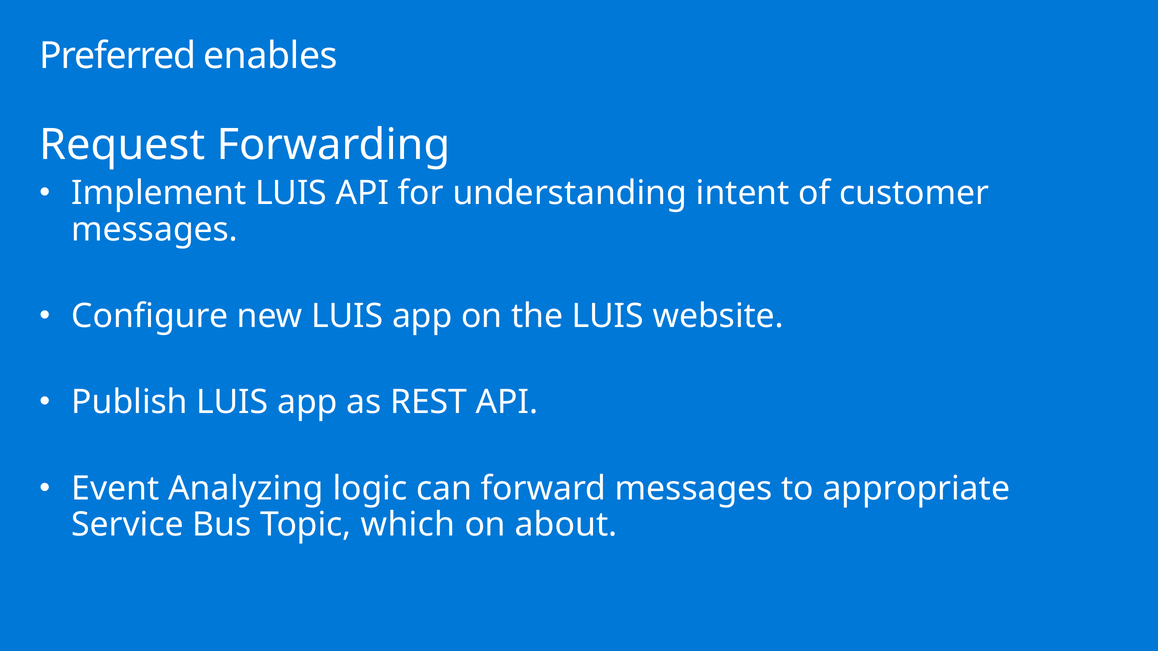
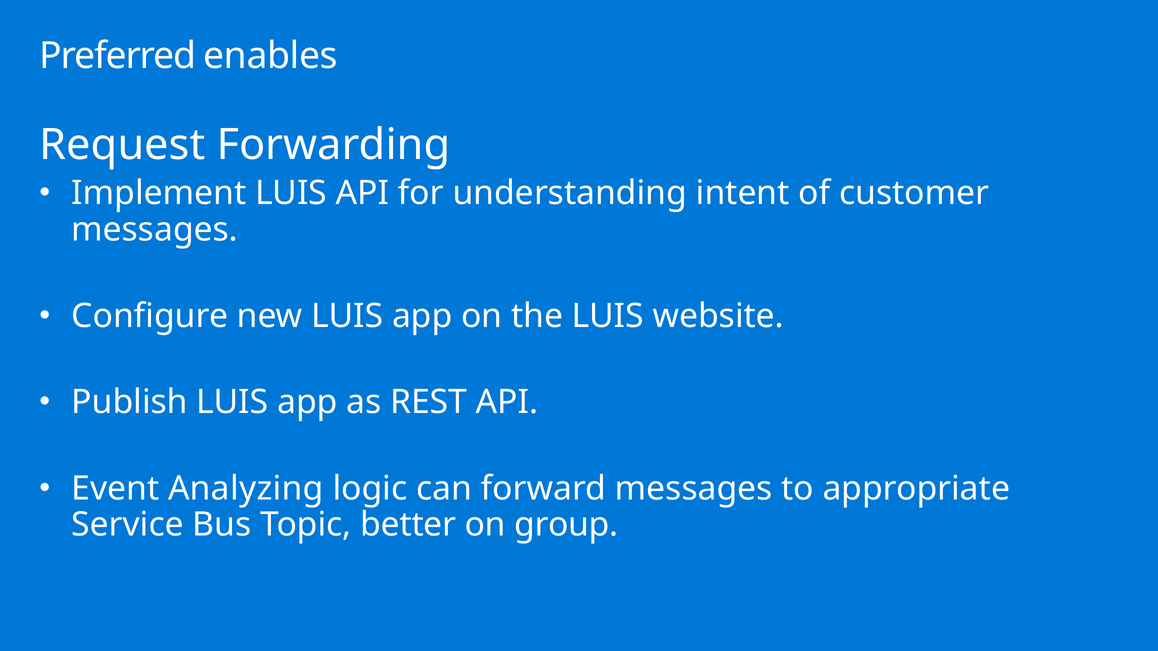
which: which -> better
about: about -> group
